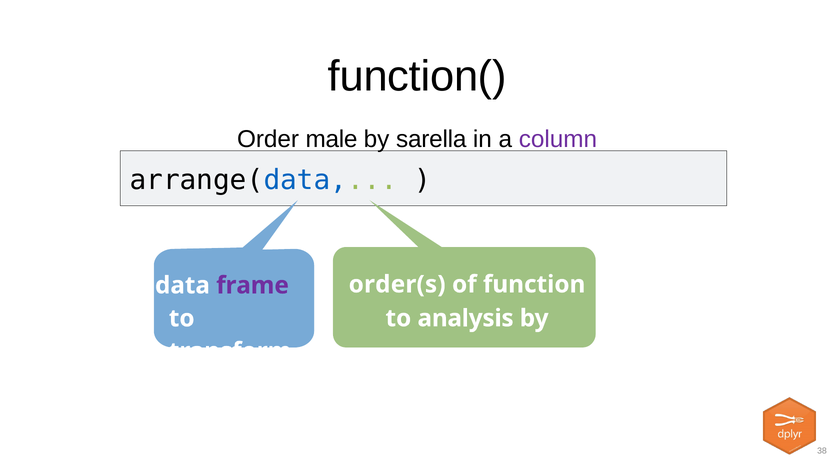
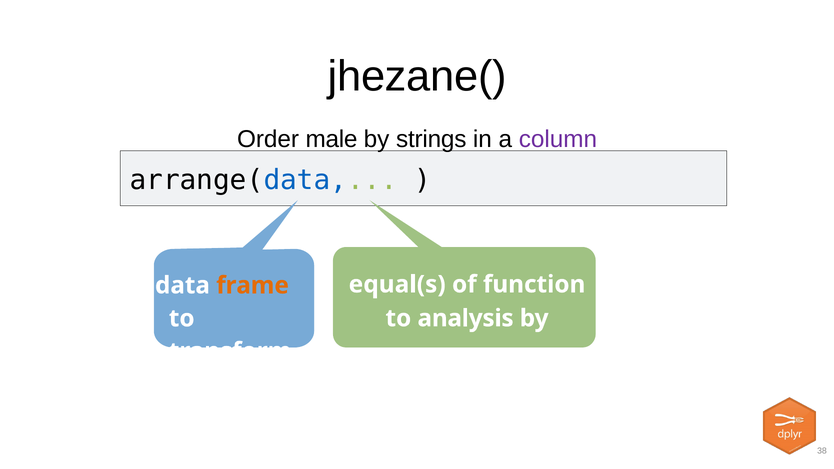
function(: function( -> jhezane(
sarella: sarella -> strings
order(s: order(s -> equal(s
frame colour: purple -> orange
